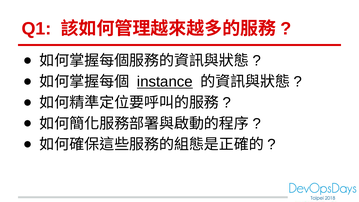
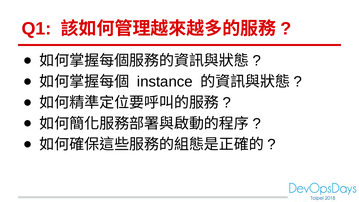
instance underline: present -> none
